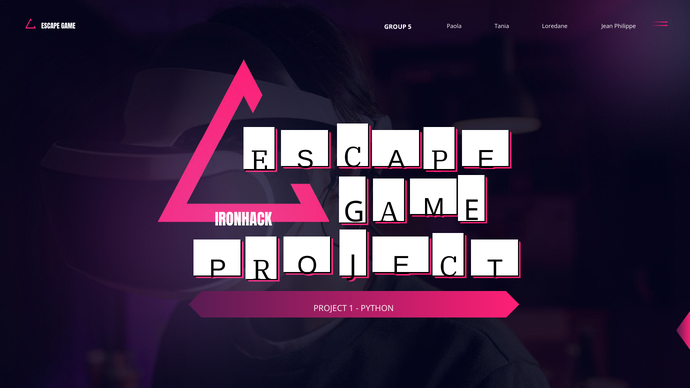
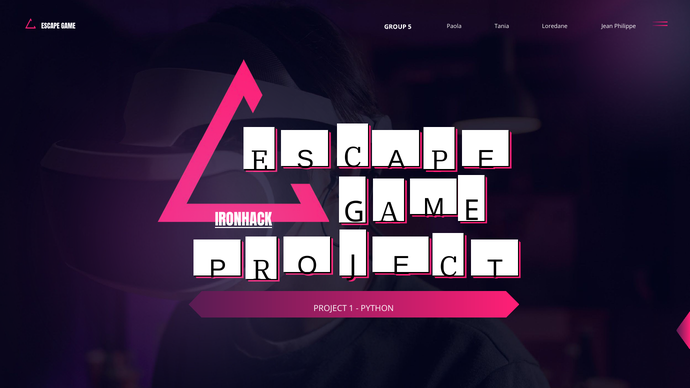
IRONHACK underline: none -> present
